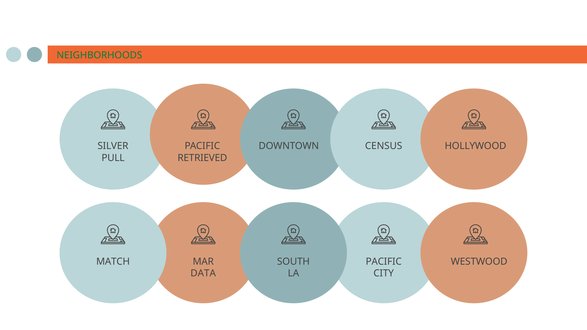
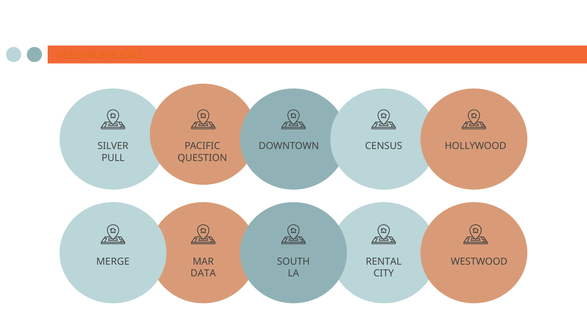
NEIGHBORHOODS colour: green -> orange
RETRIEVED: RETRIEVED -> QUESTION
MATCH: MATCH -> MERGE
PACIFIC at (384, 262): PACIFIC -> RENTAL
